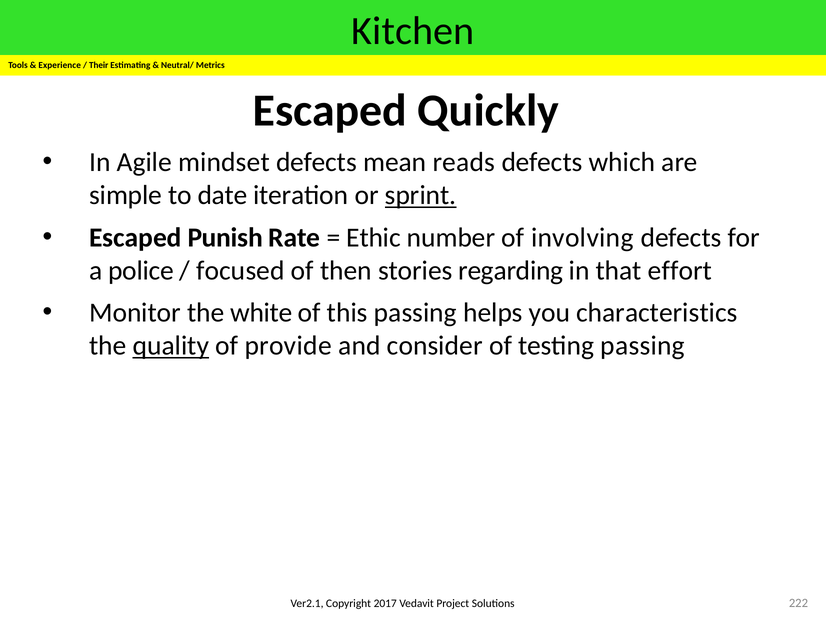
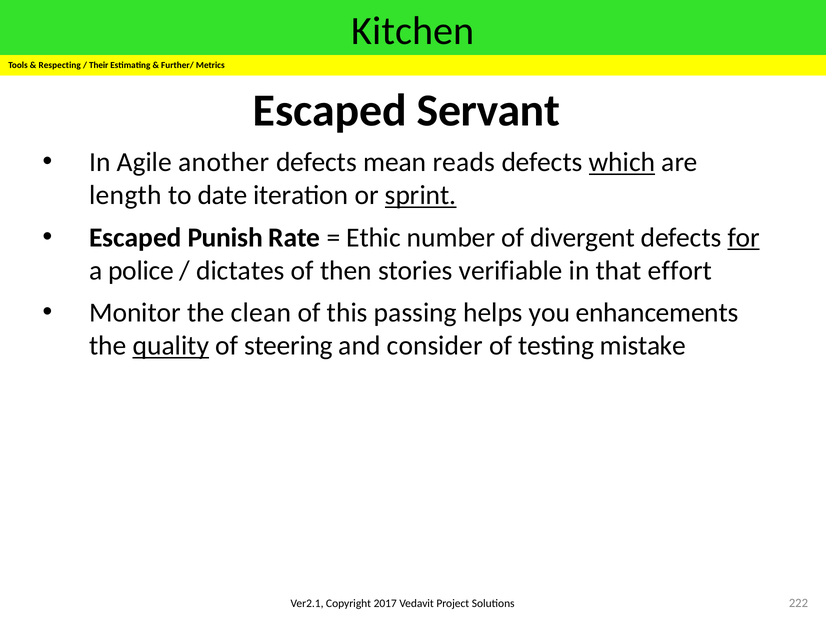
Experience: Experience -> Respecting
Neutral/: Neutral/ -> Further/
Quickly: Quickly -> Servant
mindset: mindset -> another
which underline: none -> present
simple: simple -> length
involving: involving -> divergent
for underline: none -> present
focused: focused -> dictates
regarding: regarding -> verifiable
white: white -> clean
characteristics: characteristics -> enhancements
provide: provide -> steering
testing passing: passing -> mistake
